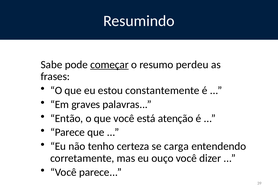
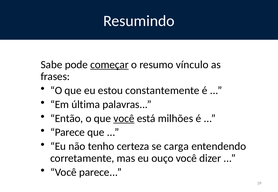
perdeu: perdeu -> vínculo
graves: graves -> última
você at (124, 119) underline: none -> present
atenção: atenção -> milhões
